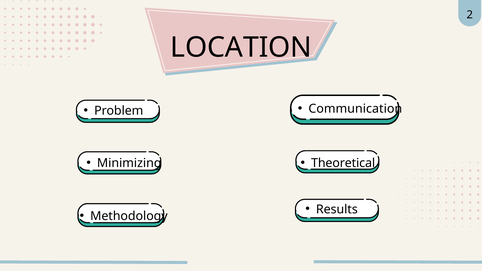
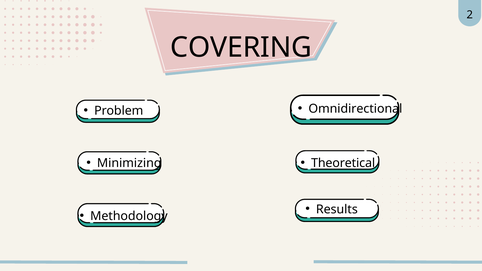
LOCATION: LOCATION -> COVERING
Communication: Communication -> Omnidirectional
